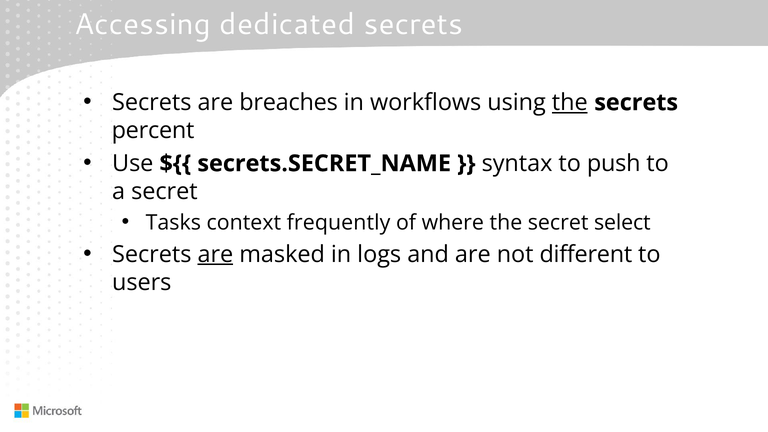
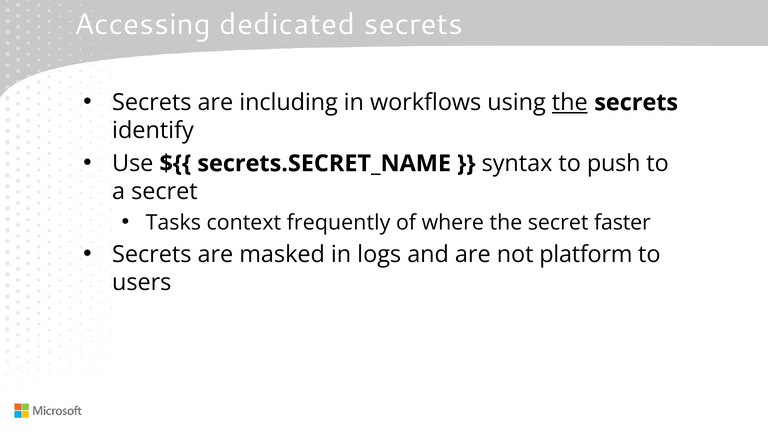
breaches: breaches -> including
percent: percent -> identify
select: select -> faster
are at (215, 254) underline: present -> none
different: different -> platform
